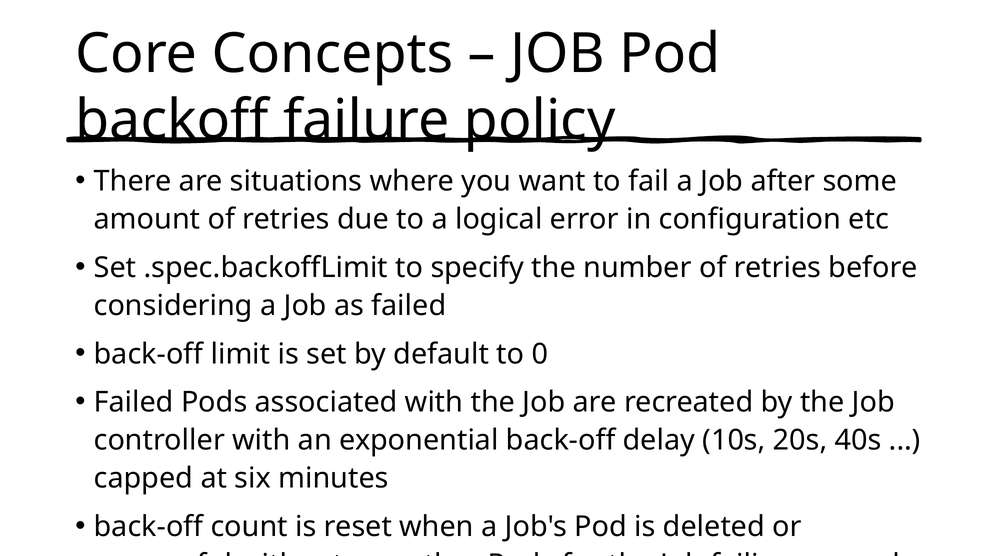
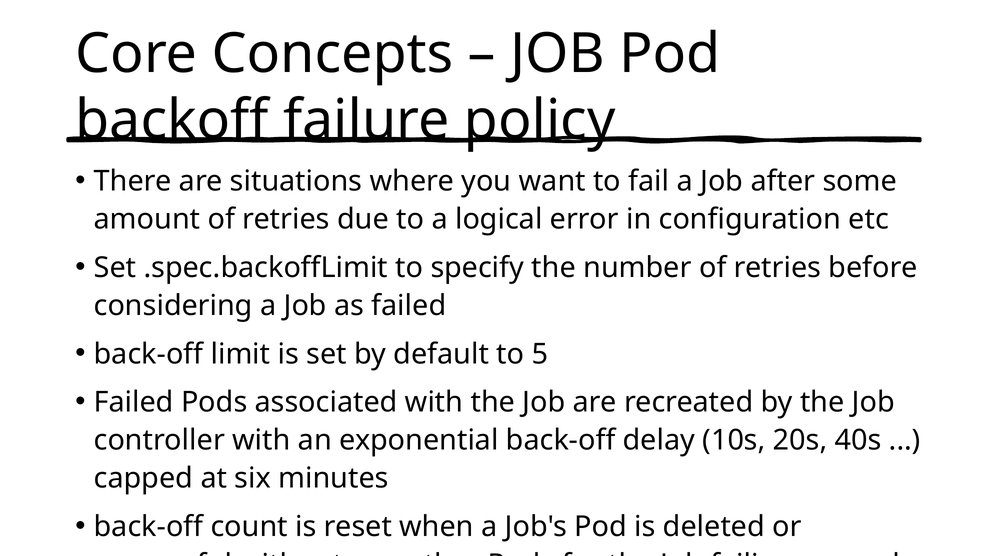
0: 0 -> 5
